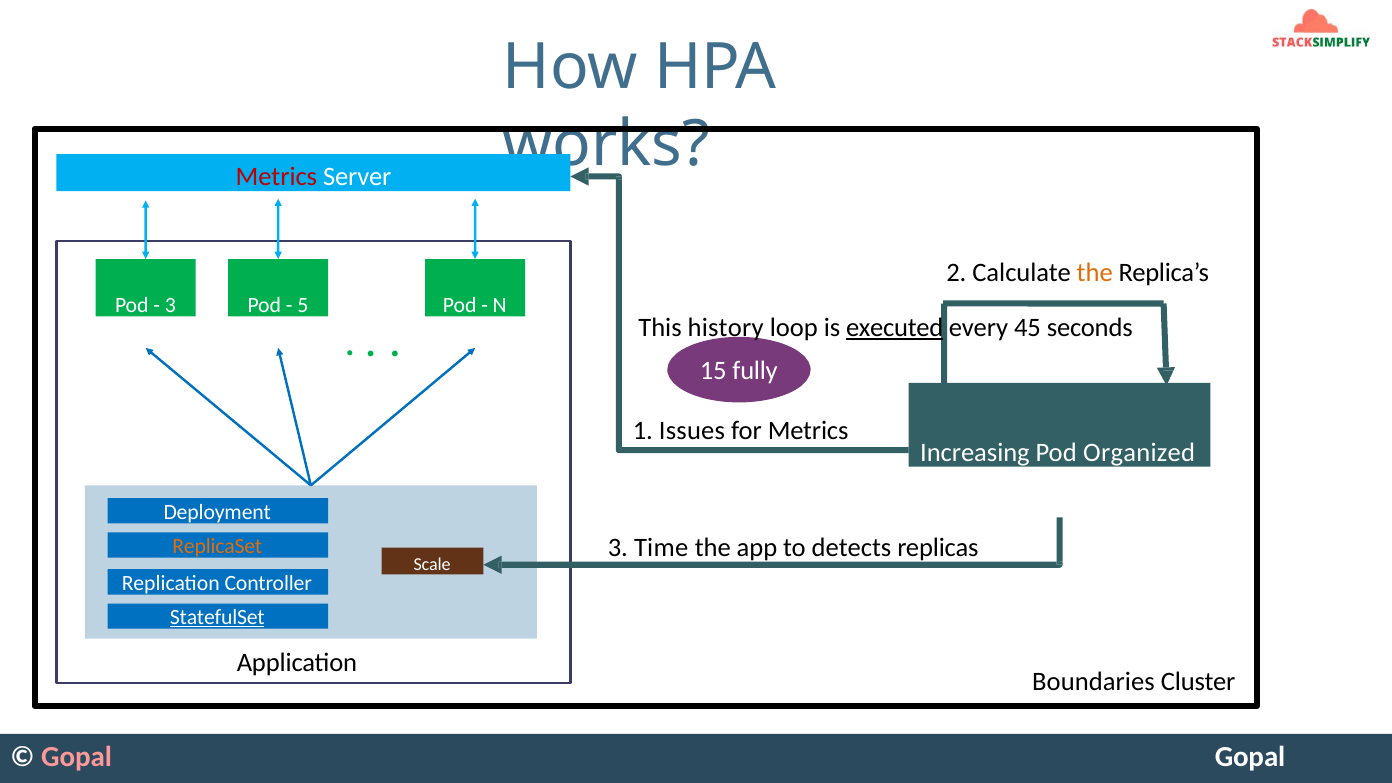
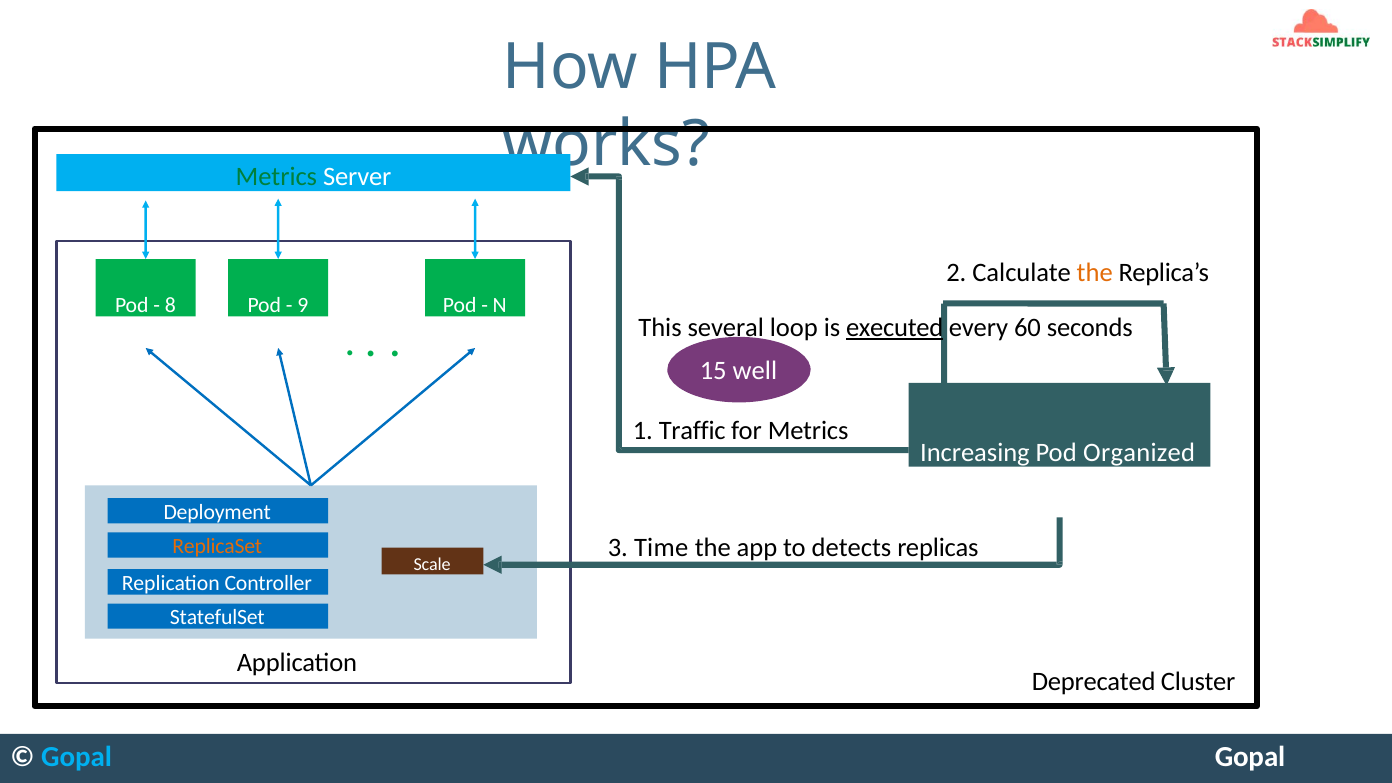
Metrics at (276, 177) colour: red -> green
3 at (170, 305): 3 -> 8
5: 5 -> 9
history: history -> several
45: 45 -> 60
fully: fully -> well
Issues: Issues -> Traffic
StatefulSet underline: present -> none
Boundaries: Boundaries -> Deprecated
Gopal at (77, 757) colour: pink -> light blue
